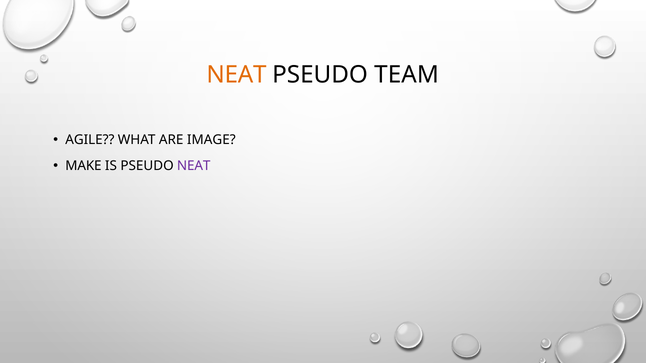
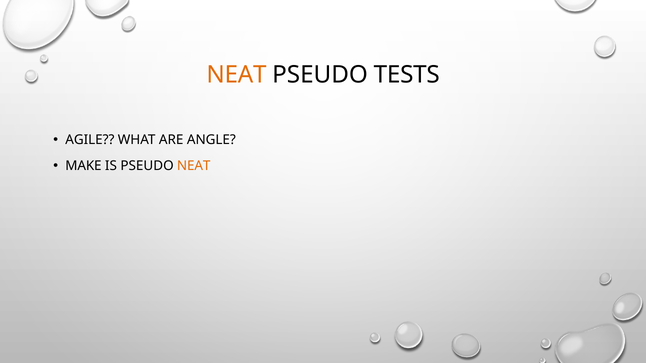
TEAM: TEAM -> TESTS
IMAGE: IMAGE -> ANGLE
NEAT at (194, 166) colour: purple -> orange
